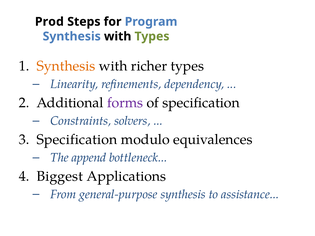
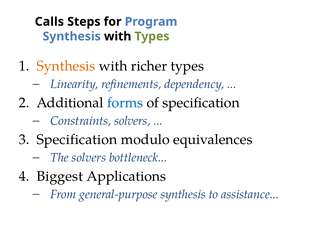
Prod: Prod -> Calls
forms colour: purple -> blue
The append: append -> solvers
